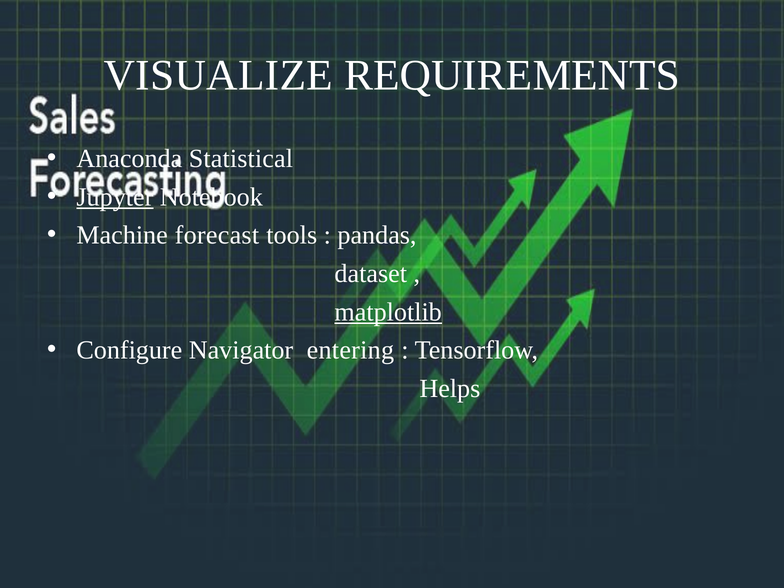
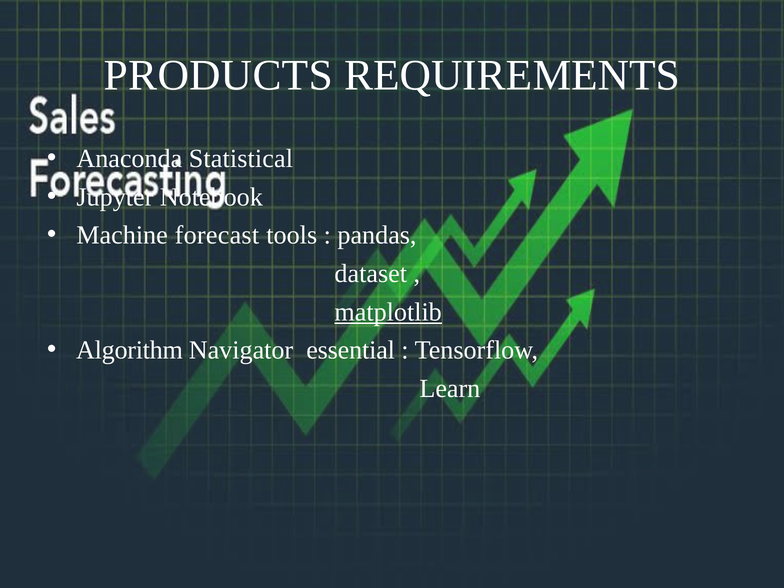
VISUALIZE: VISUALIZE -> PRODUCTS
Jupyter underline: present -> none
Configure: Configure -> Algorithm
entering: entering -> essential
Helps: Helps -> Learn
